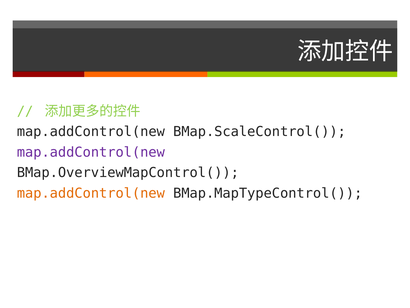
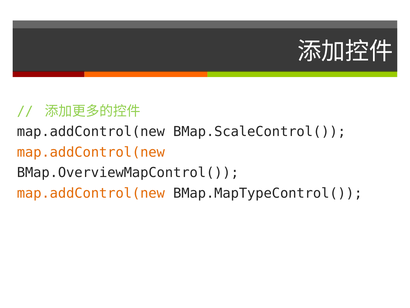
map.addControl(new at (91, 152) colour: purple -> orange
